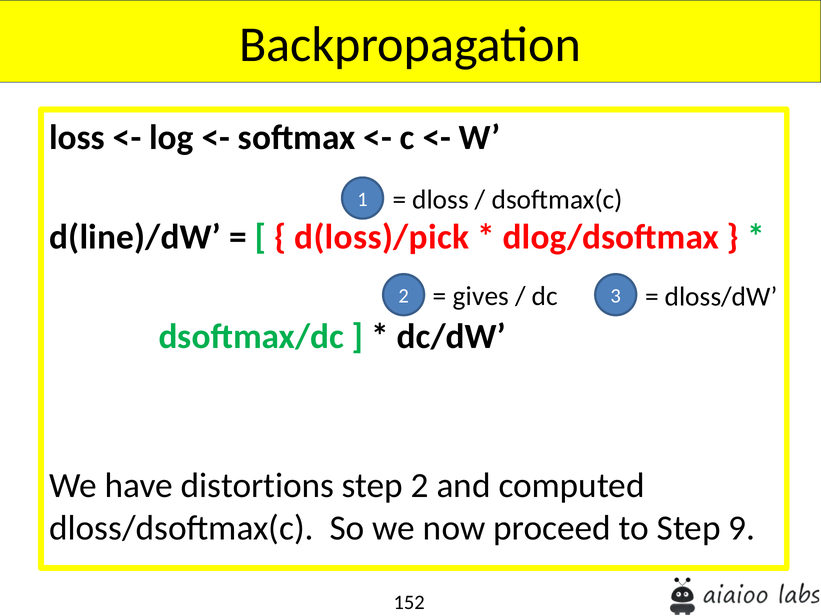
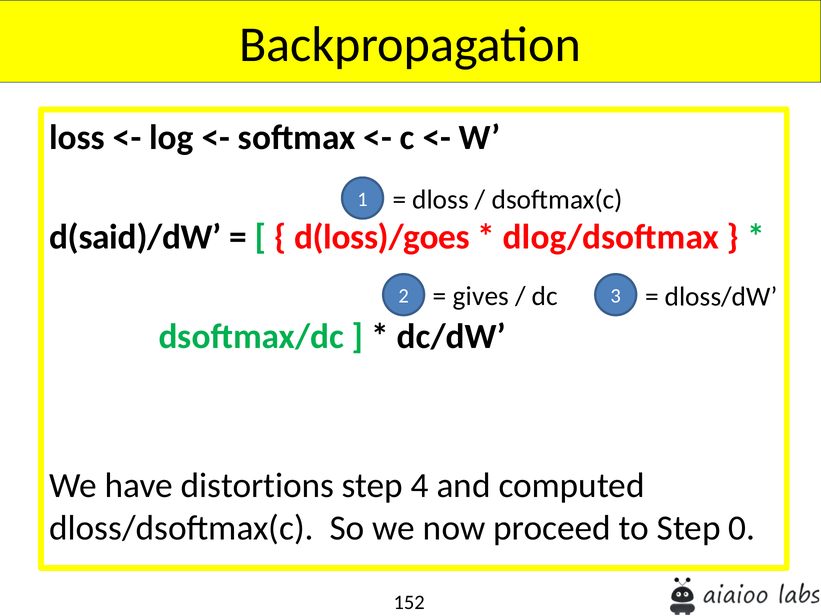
d(line)/dW: d(line)/dW -> d(said)/dW
d(loss)/pick: d(loss)/pick -> d(loss)/goes
step 2: 2 -> 4
9: 9 -> 0
